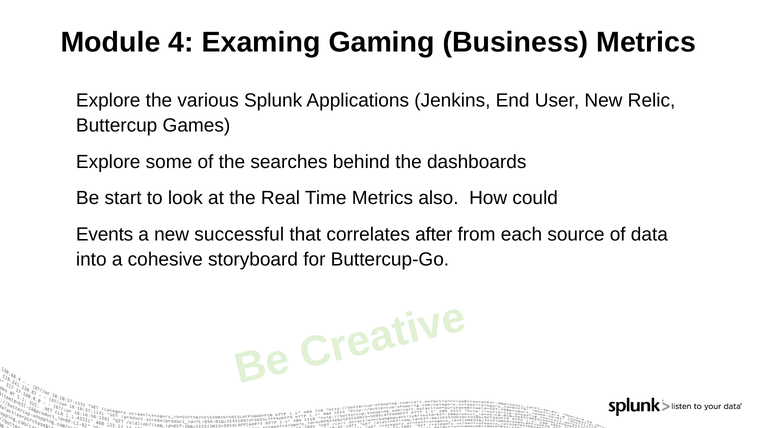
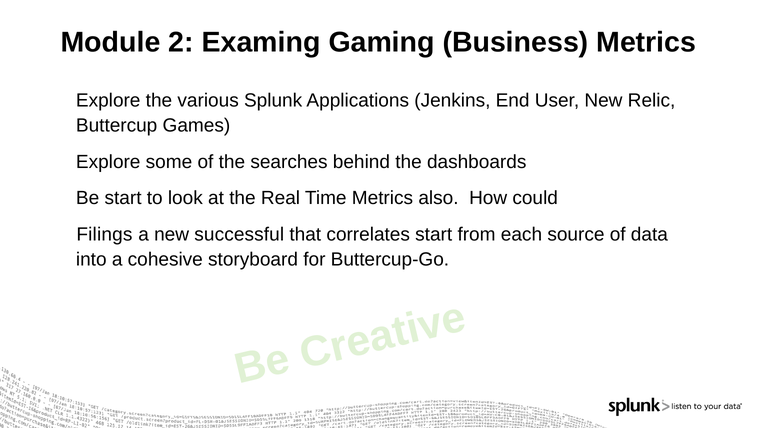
4: 4 -> 2
Events: Events -> Filings
correlates after: after -> start
